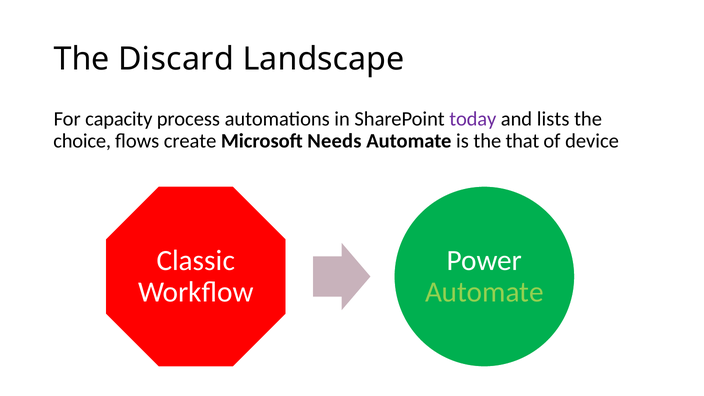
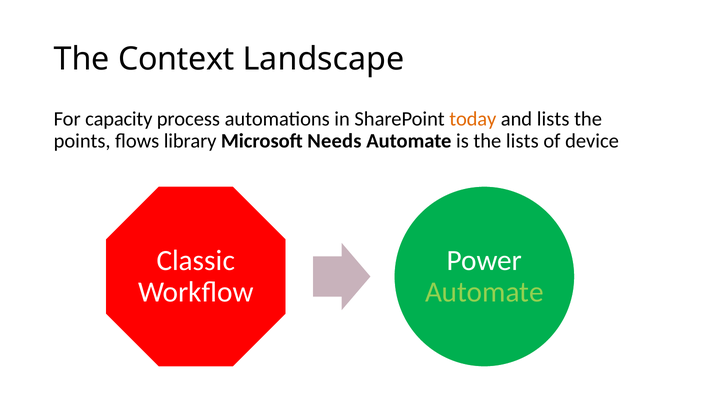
Discard: Discard -> Context
today colour: purple -> orange
choice: choice -> points
create: create -> library
the that: that -> lists
